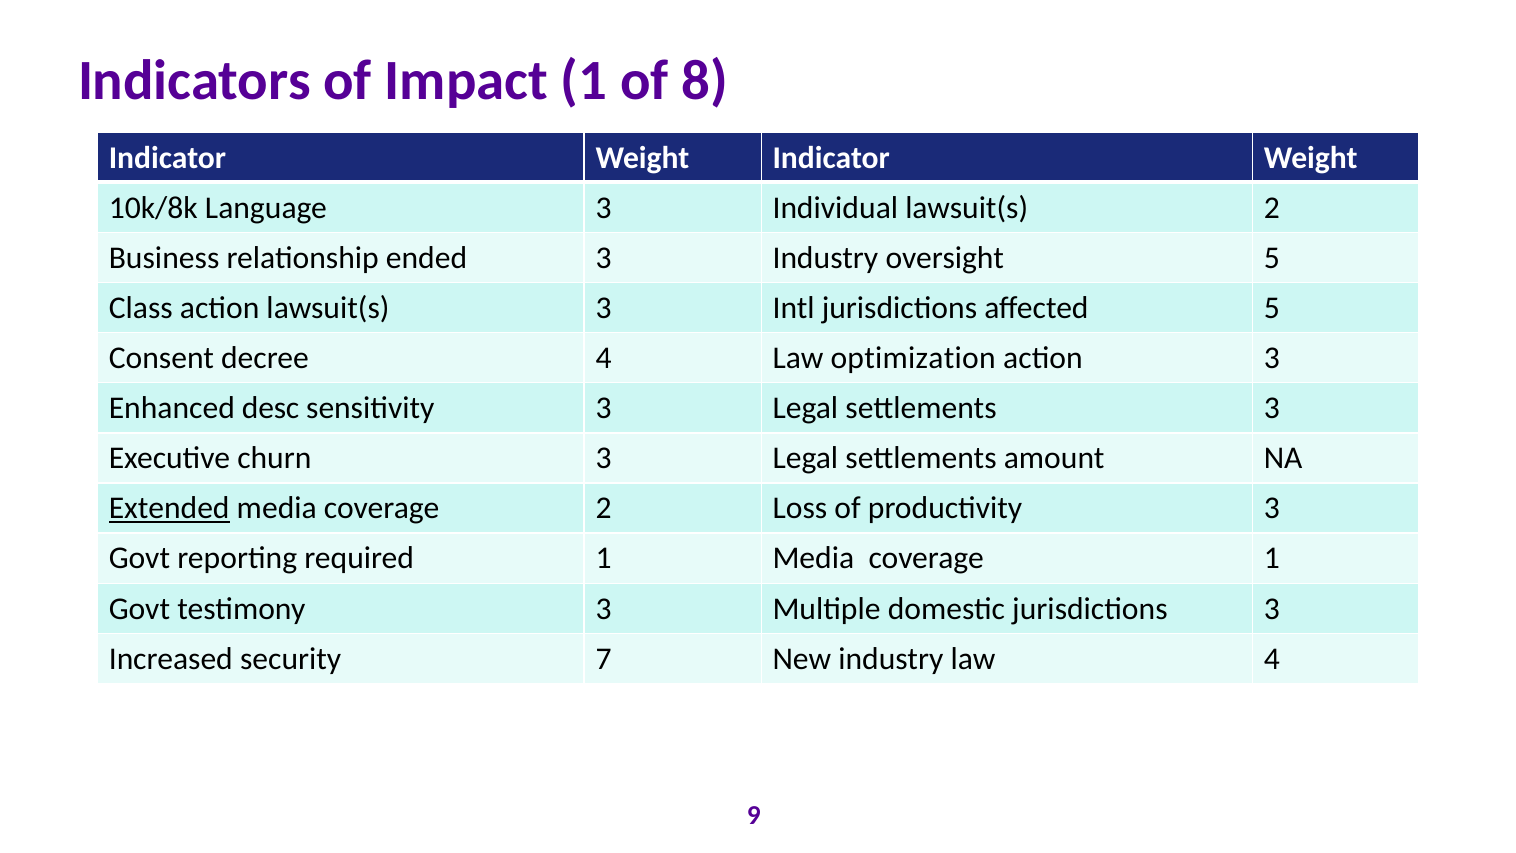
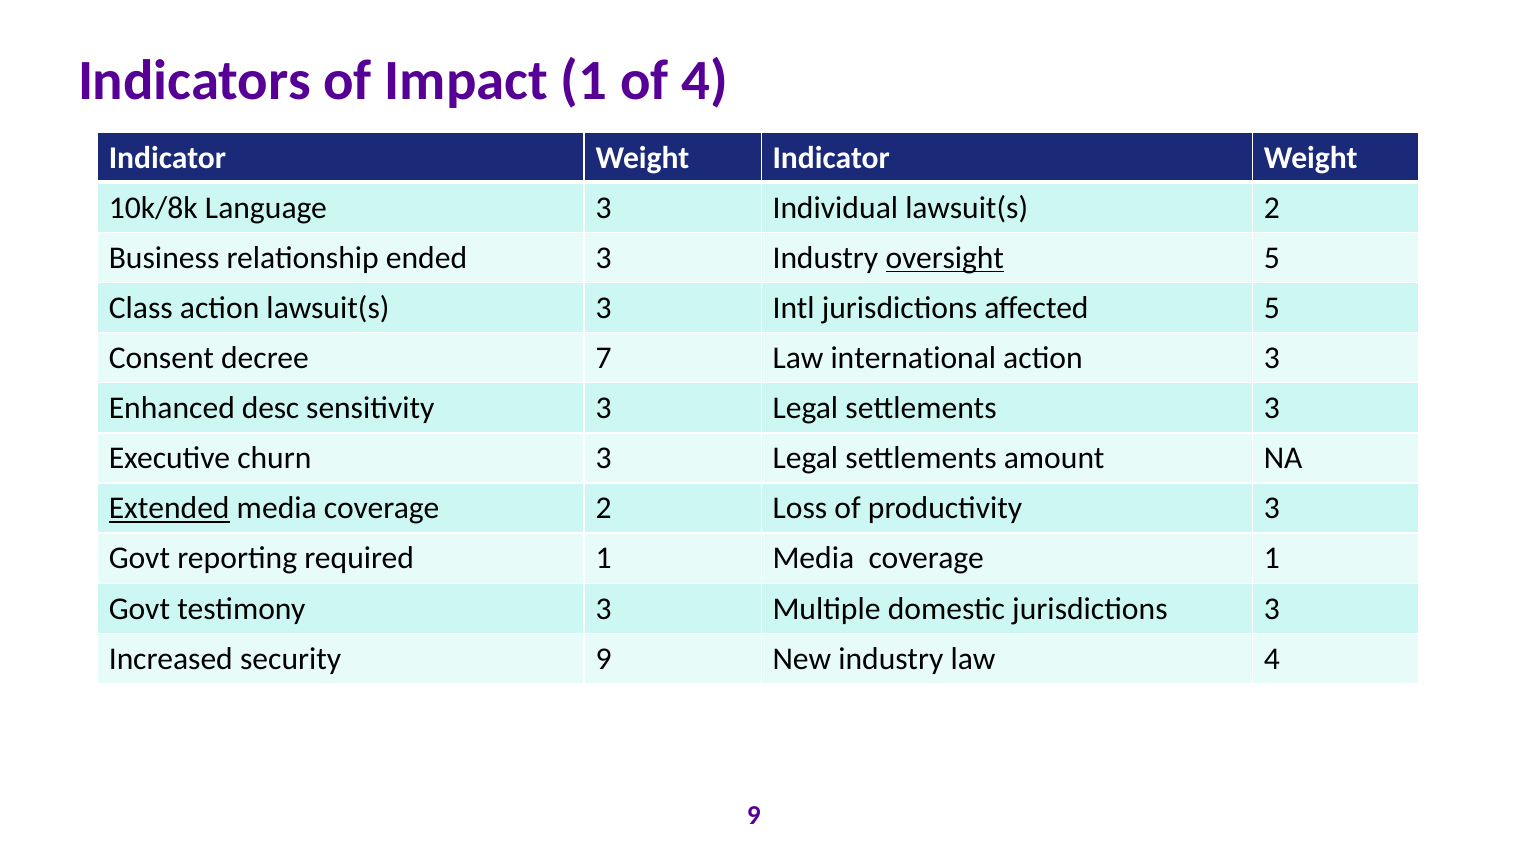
of 8: 8 -> 4
oversight underline: none -> present
decree 4: 4 -> 7
optimization: optimization -> international
security 7: 7 -> 9
